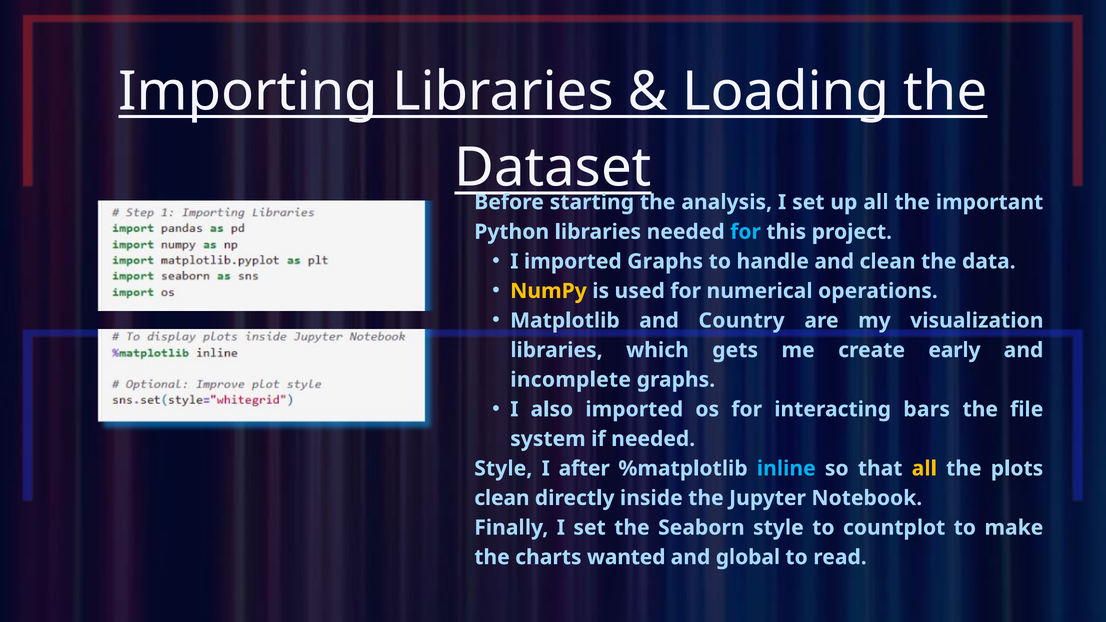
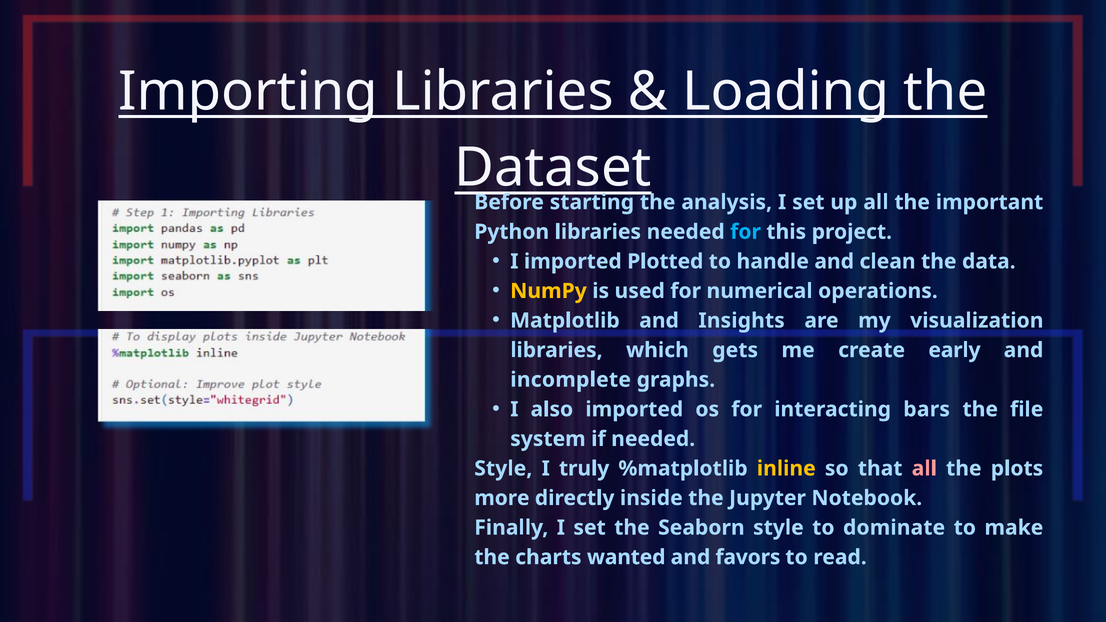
imported Graphs: Graphs -> Plotted
Country: Country -> Insights
after: after -> truly
inline colour: light blue -> yellow
all at (924, 469) colour: yellow -> pink
clean at (502, 498): clean -> more
countplot: countplot -> dominate
global: global -> favors
